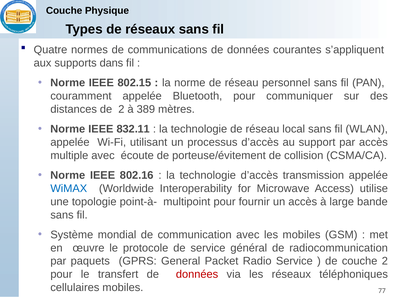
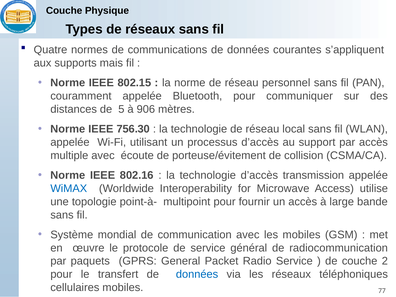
dans: dans -> mais
de 2: 2 -> 5
389: 389 -> 906
832.11: 832.11 -> 756.30
données at (197, 274) colour: red -> blue
